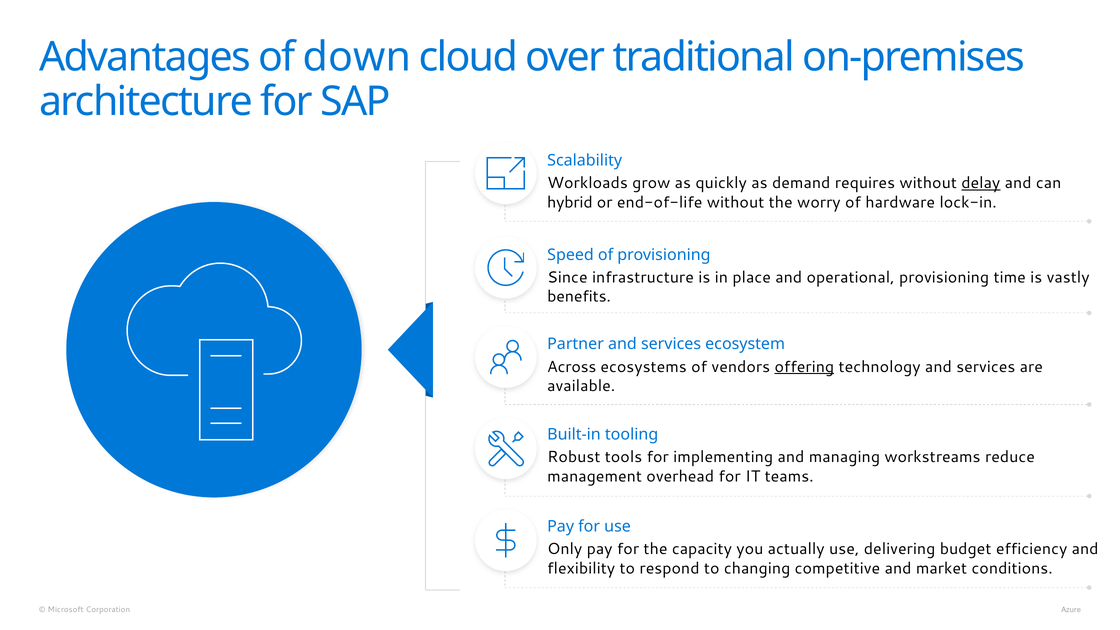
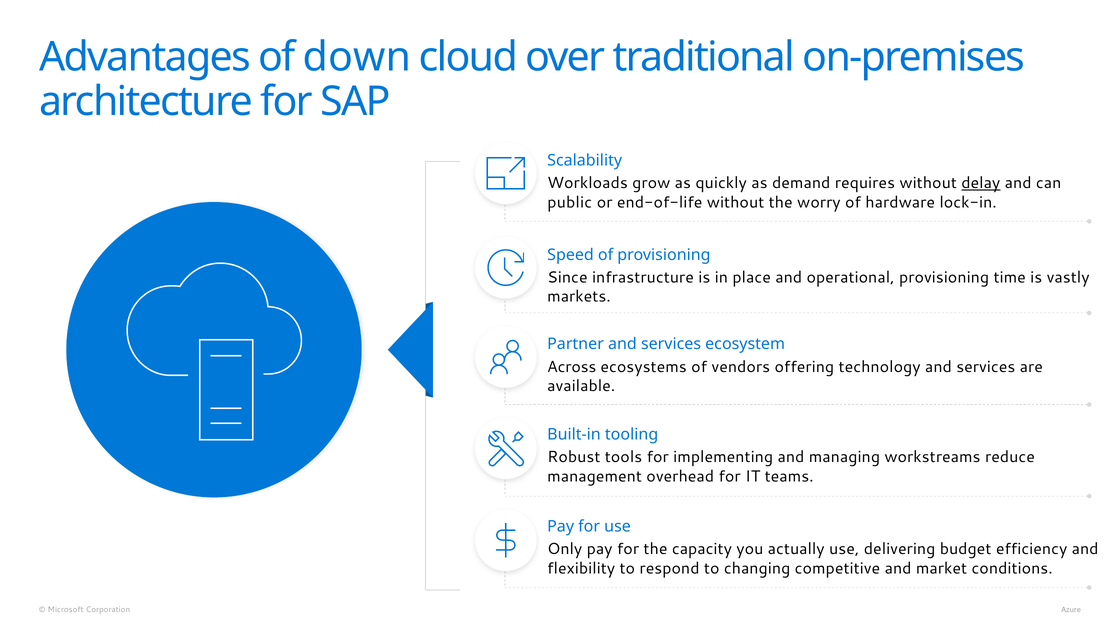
hybrid: hybrid -> public
benefits: benefits -> markets
offering underline: present -> none
